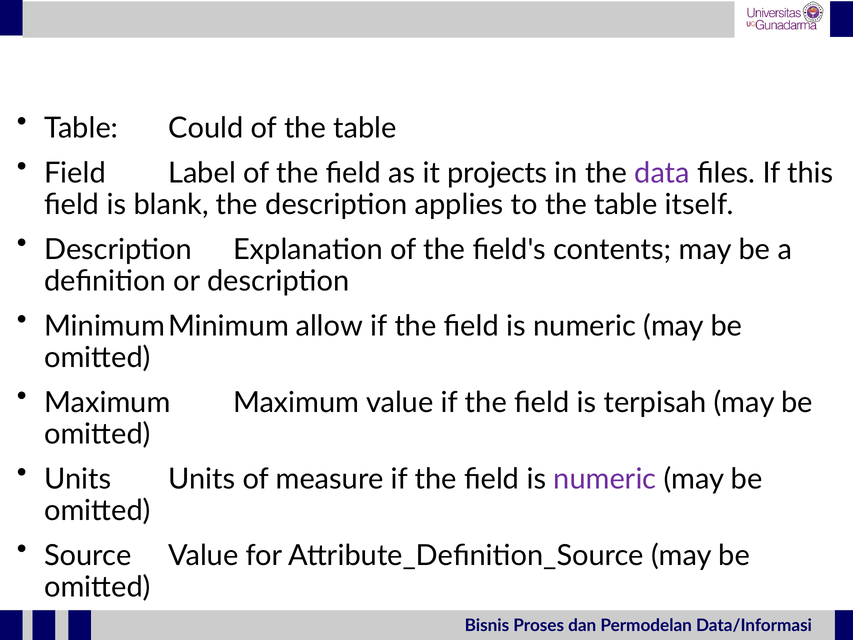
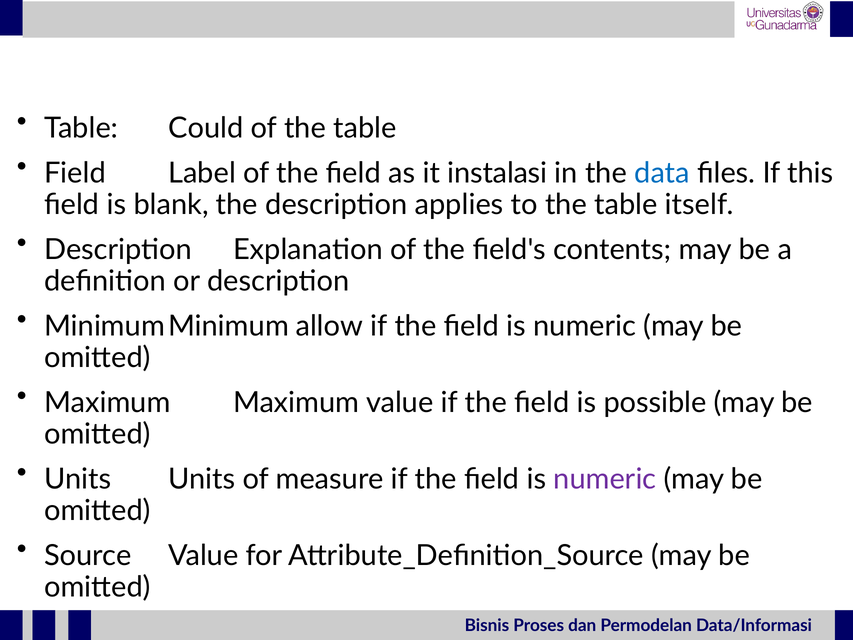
projects: projects -> instalasi
data colour: purple -> blue
terpisah: terpisah -> possible
